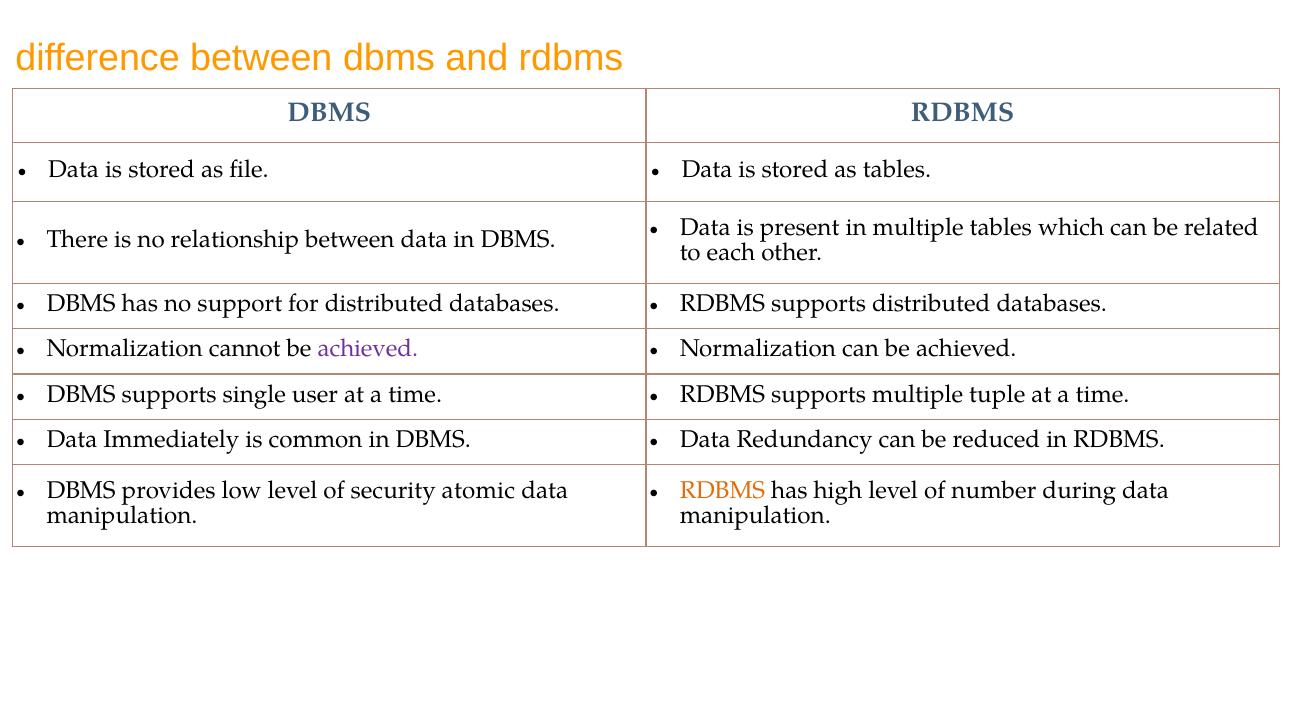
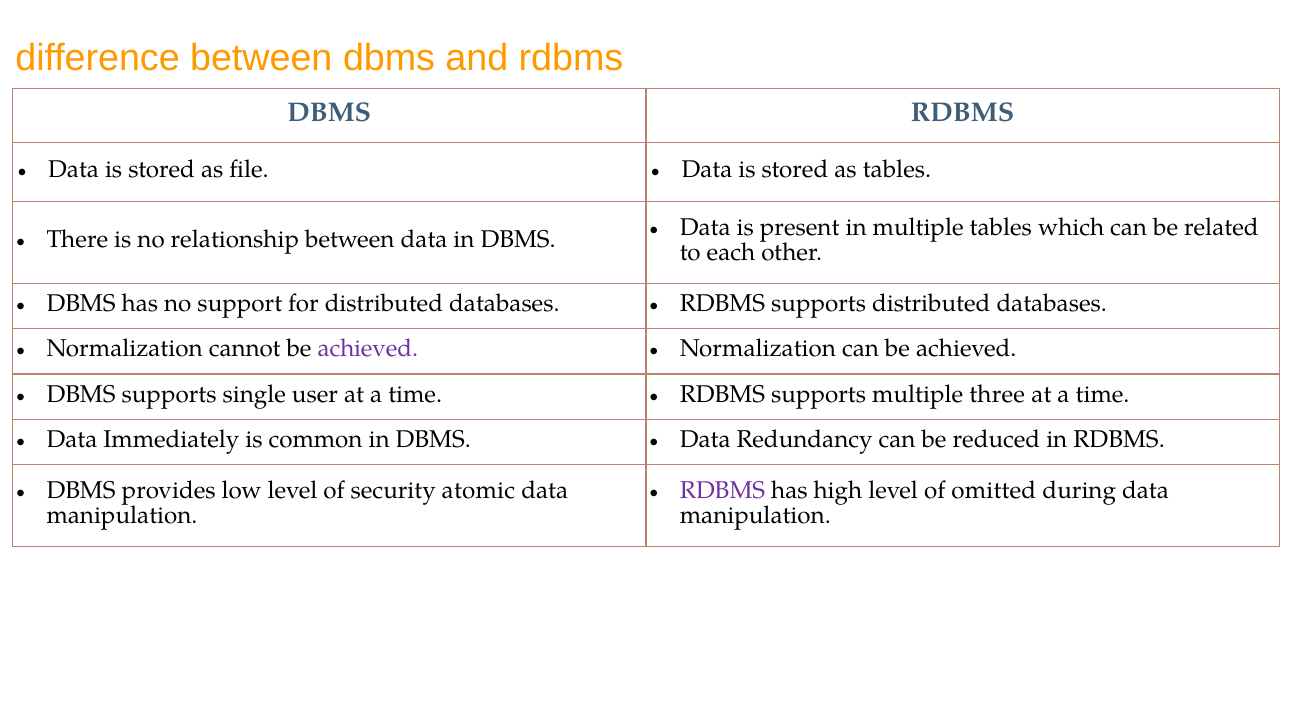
tuple: tuple -> three
RDBMS at (722, 491) colour: orange -> purple
number: number -> omitted
